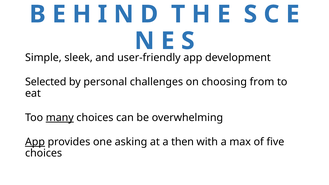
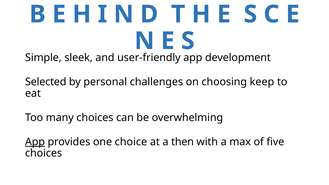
from: from -> keep
many underline: present -> none
asking: asking -> choice
